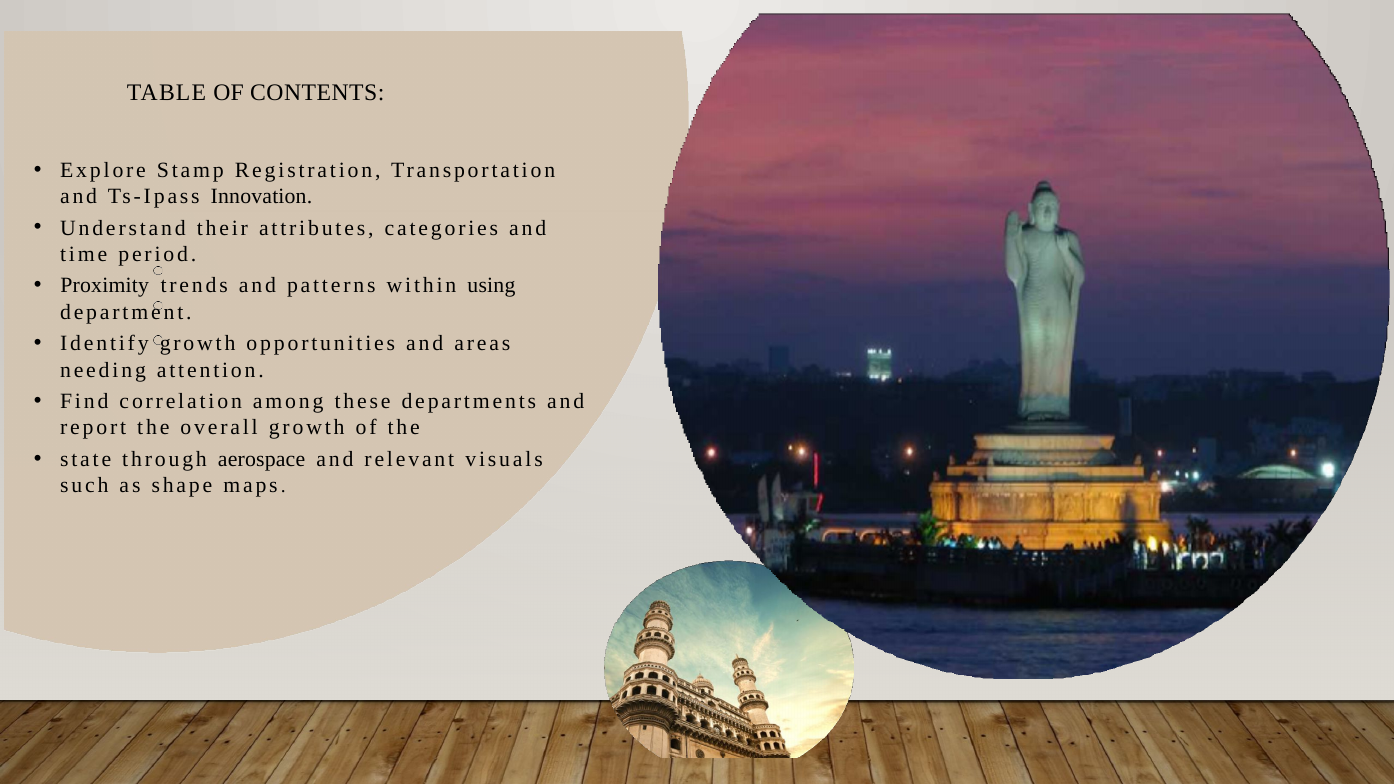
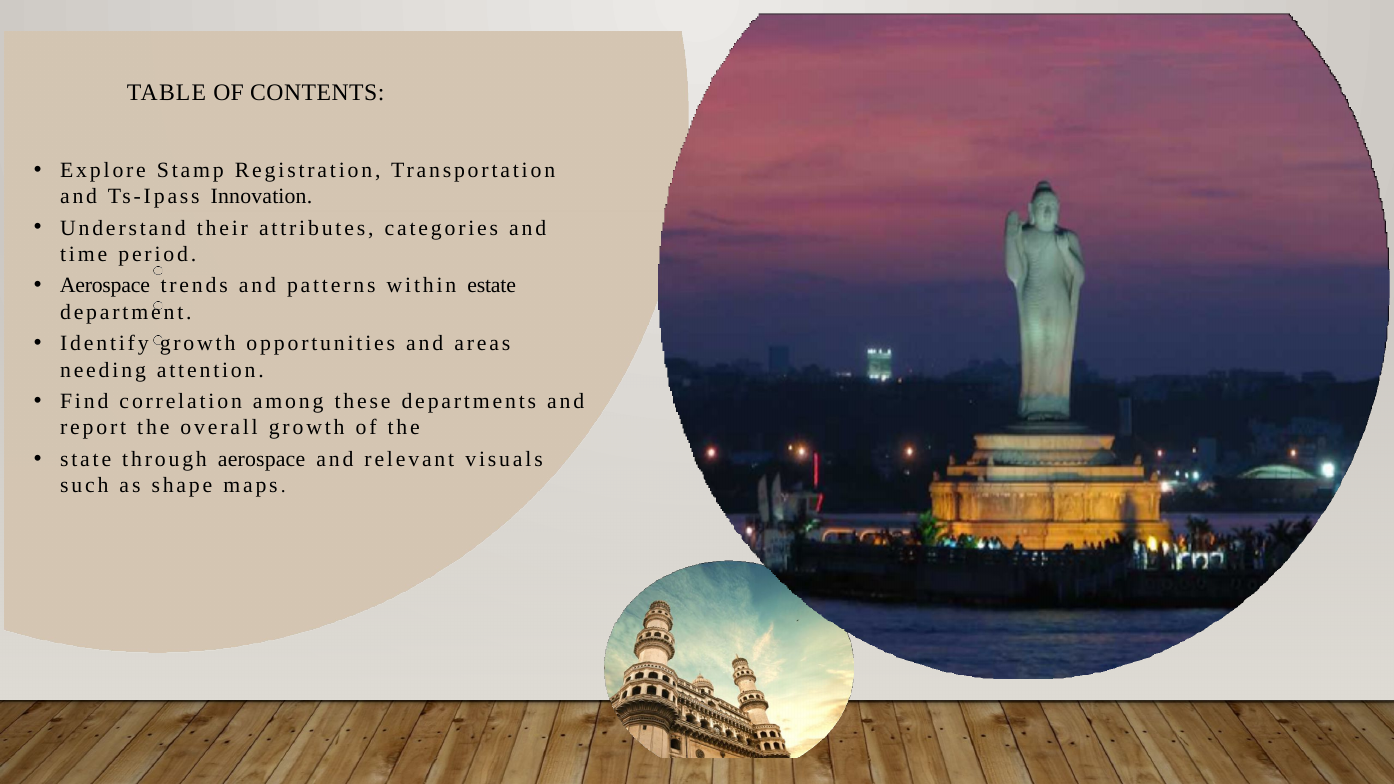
Proximity at (105, 286): Proximity -> Aerospace
using: using -> estate
